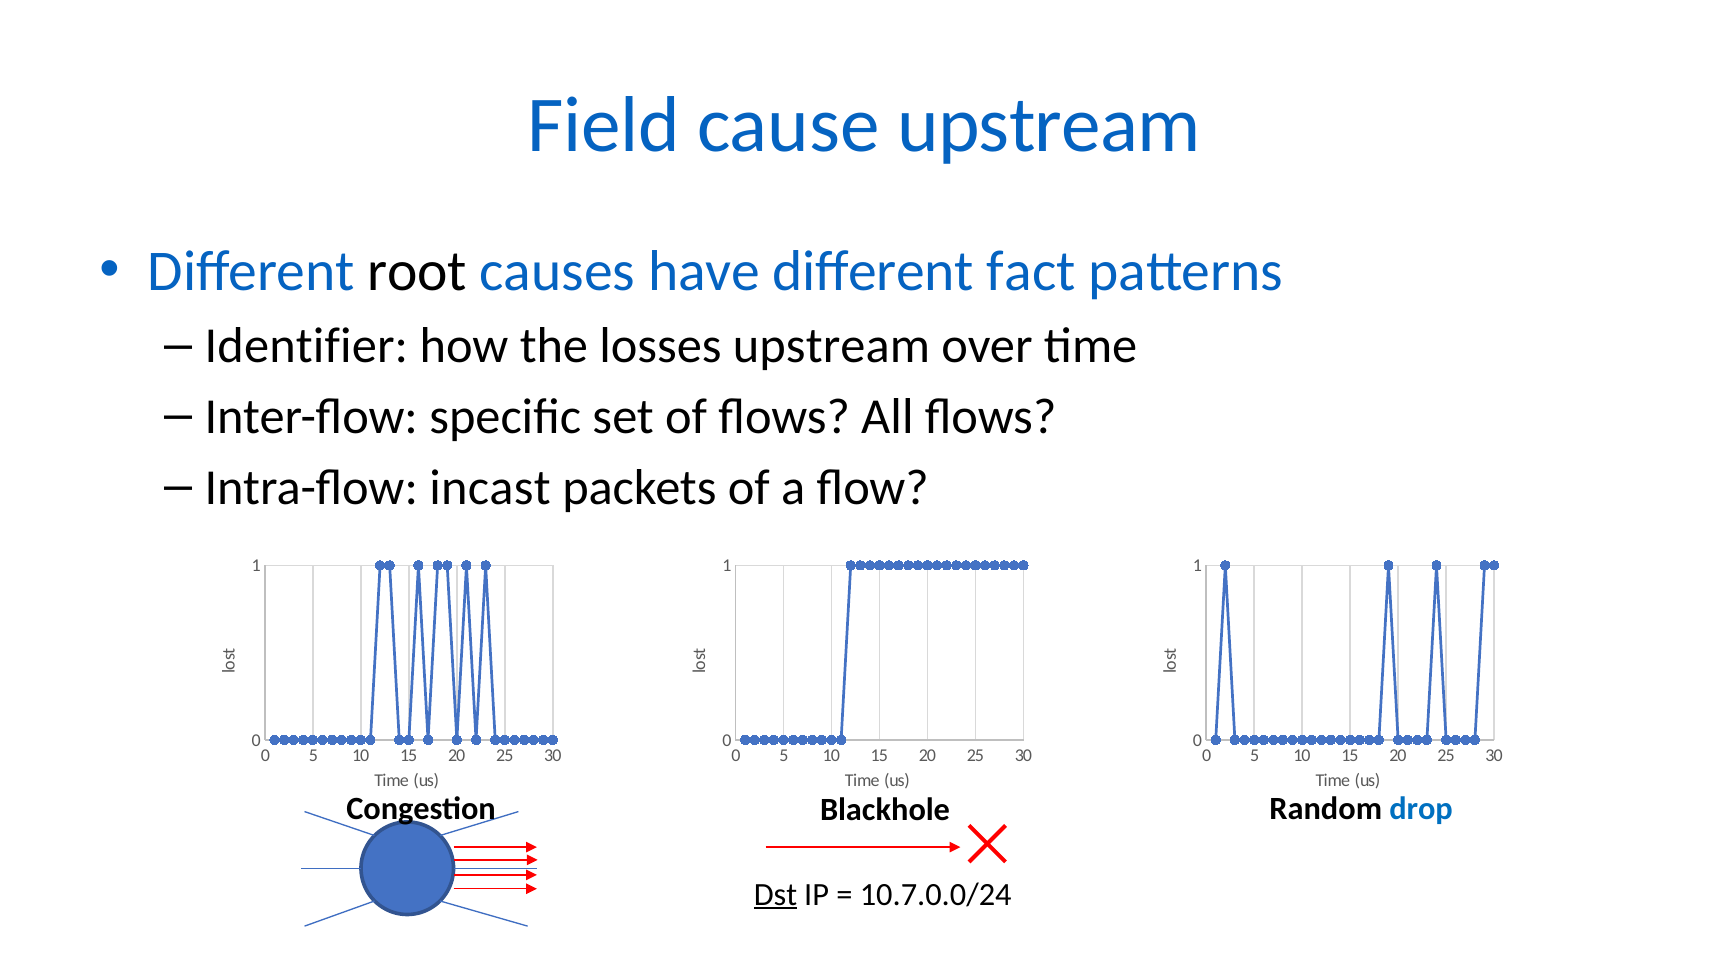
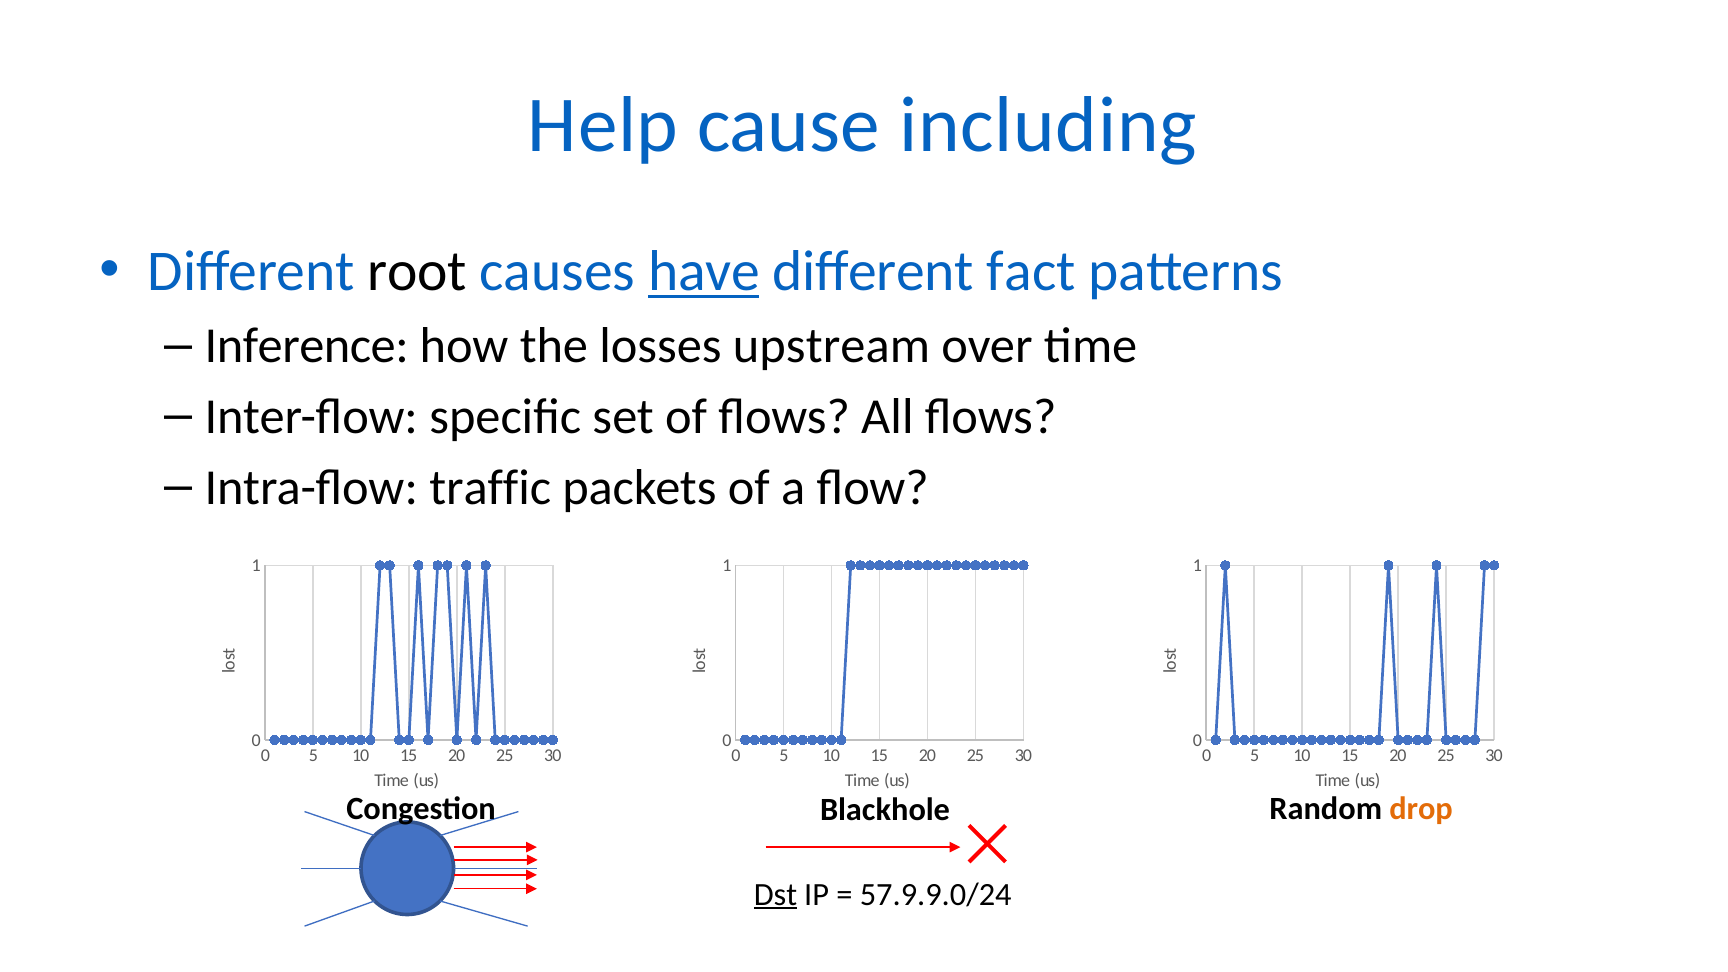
Field: Field -> Help
cause upstream: upstream -> including
have underline: none -> present
Identifier: Identifier -> Inference
incast: incast -> traffic
drop colour: blue -> orange
10.7.0.0/24: 10.7.0.0/24 -> 57.9.9.0/24
